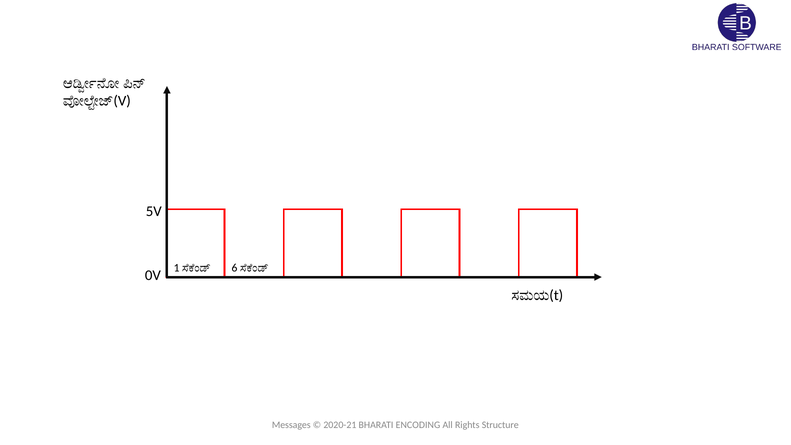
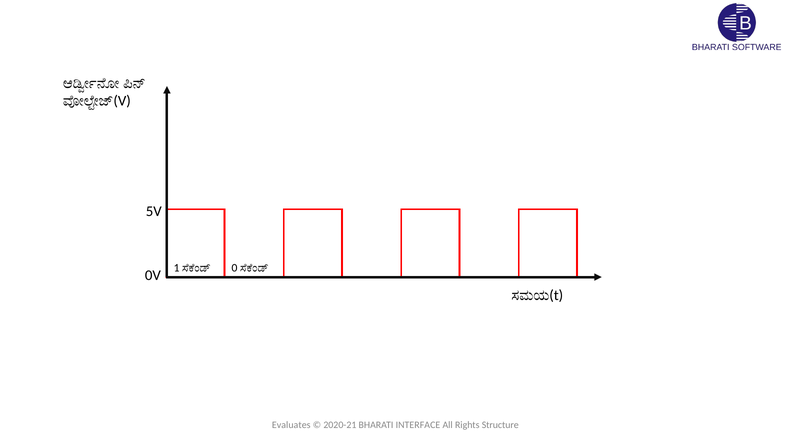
6: 6 -> 0
Messages: Messages -> Evaluates
ENCODING: ENCODING -> INTERFACE
